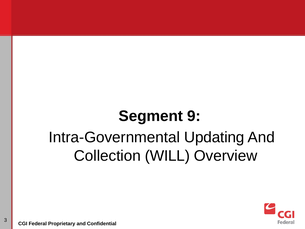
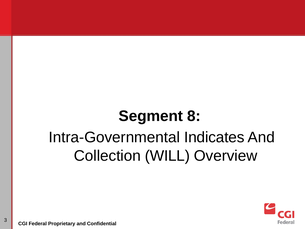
9: 9 -> 8
Updating: Updating -> Indicates
